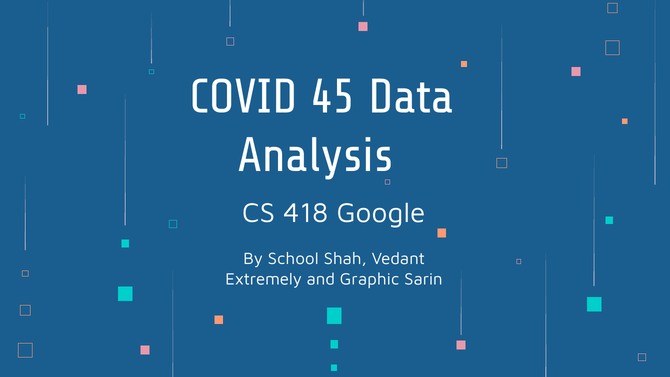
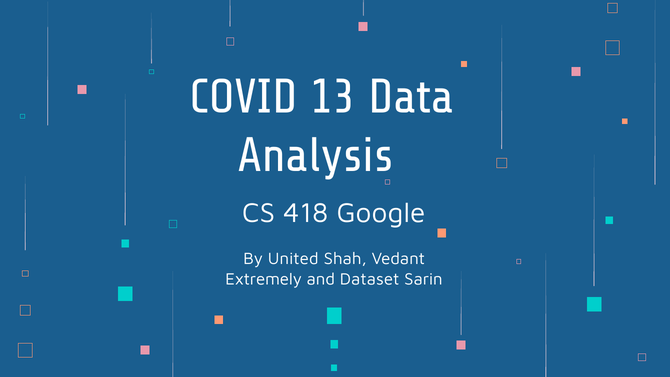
45: 45 -> 13
School: School -> United
Graphic: Graphic -> Dataset
